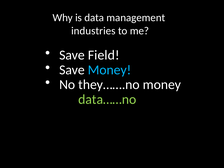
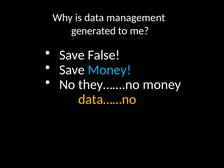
industries: industries -> generated
Field: Field -> False
data……no at (107, 99) colour: light green -> yellow
